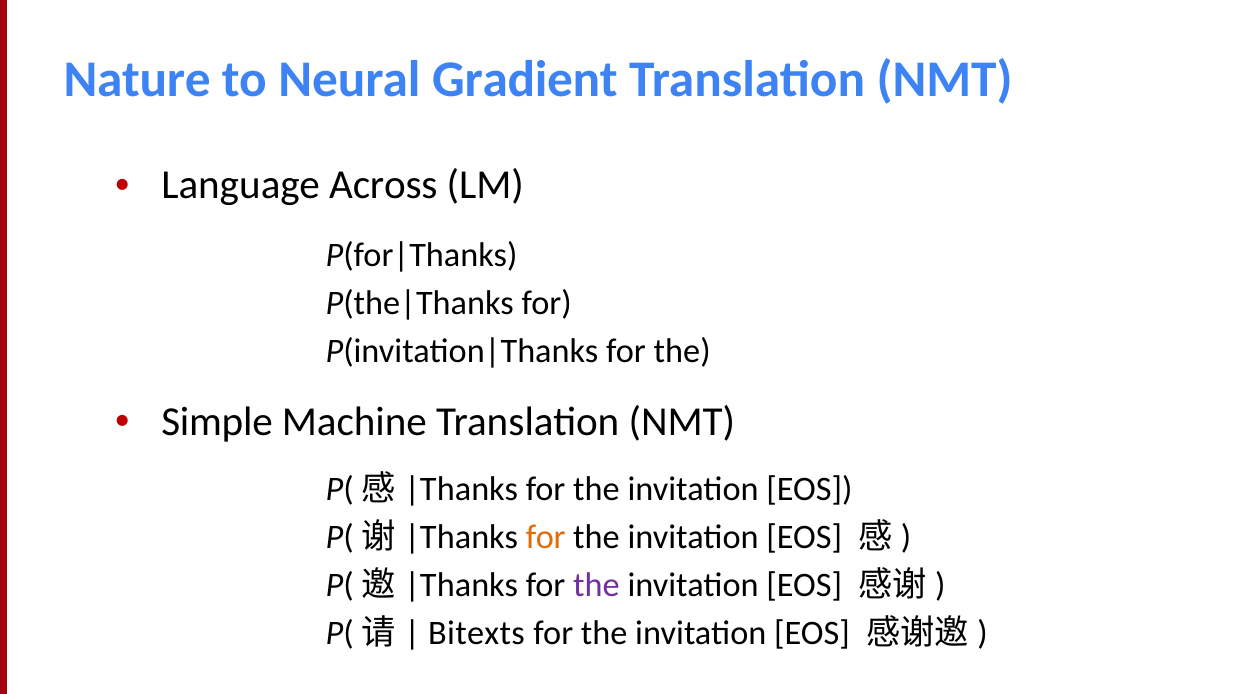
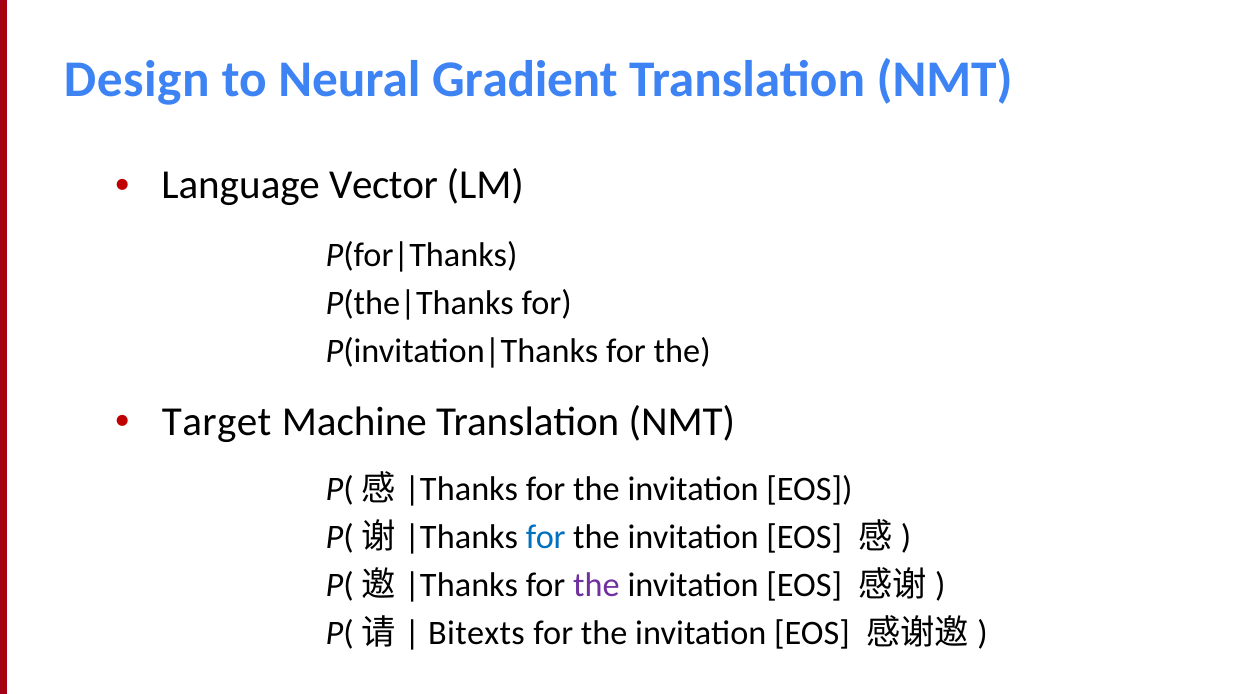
Nature: Nature -> Design
Across: Across -> Vector
Simple: Simple -> Target
for at (546, 536) colour: orange -> blue
